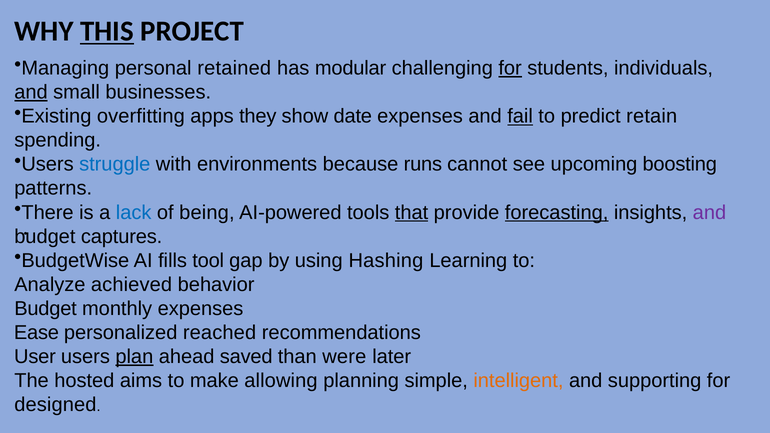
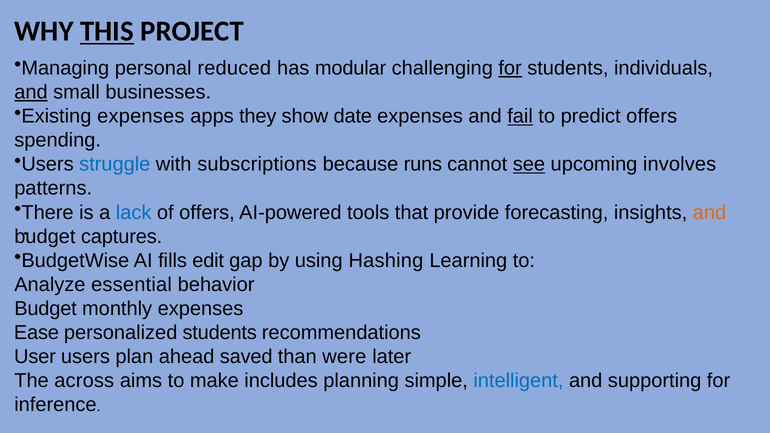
retained: retained -> reduced
Existing overfitting: overfitting -> expenses
predict retain: retain -> offers
environments: environments -> subscriptions
see underline: none -> present
boosting: boosting -> involves
of being: being -> offers
that underline: present -> none
forecasting underline: present -> none
and at (709, 212) colour: purple -> orange
tool: tool -> edit
achieved: achieved -> essential
personalized reached: reached -> students
plan underline: present -> none
hosted: hosted -> across
allowing: allowing -> includes
intelligent colour: orange -> blue
designed: designed -> inference
